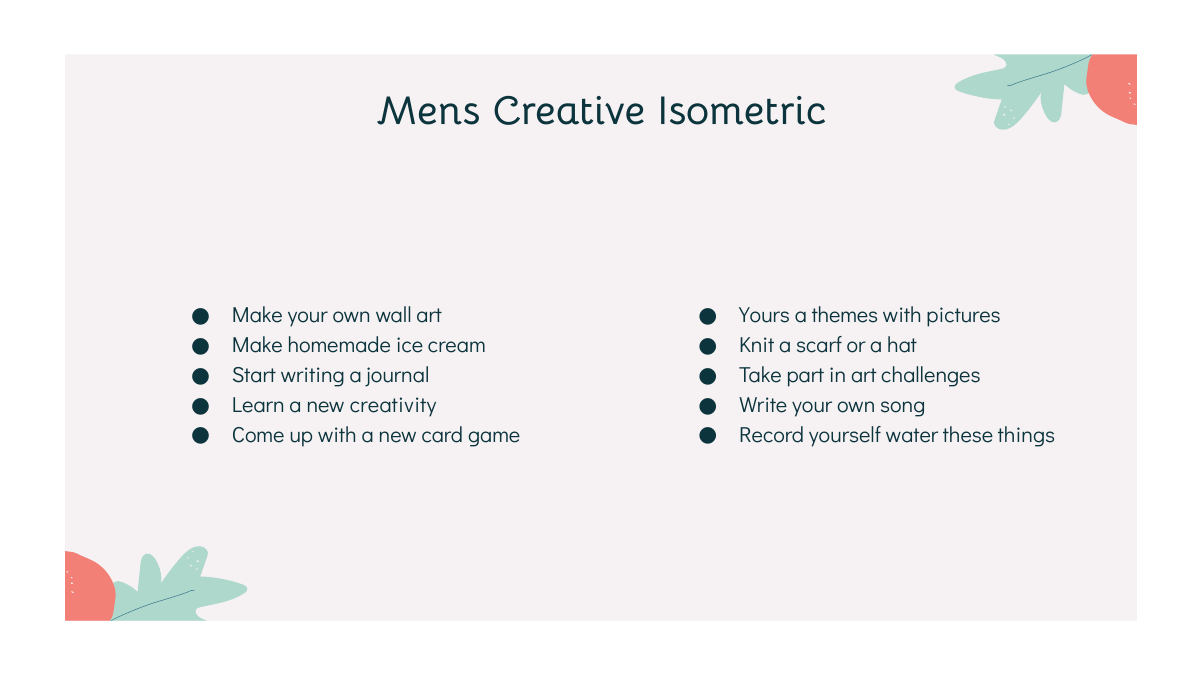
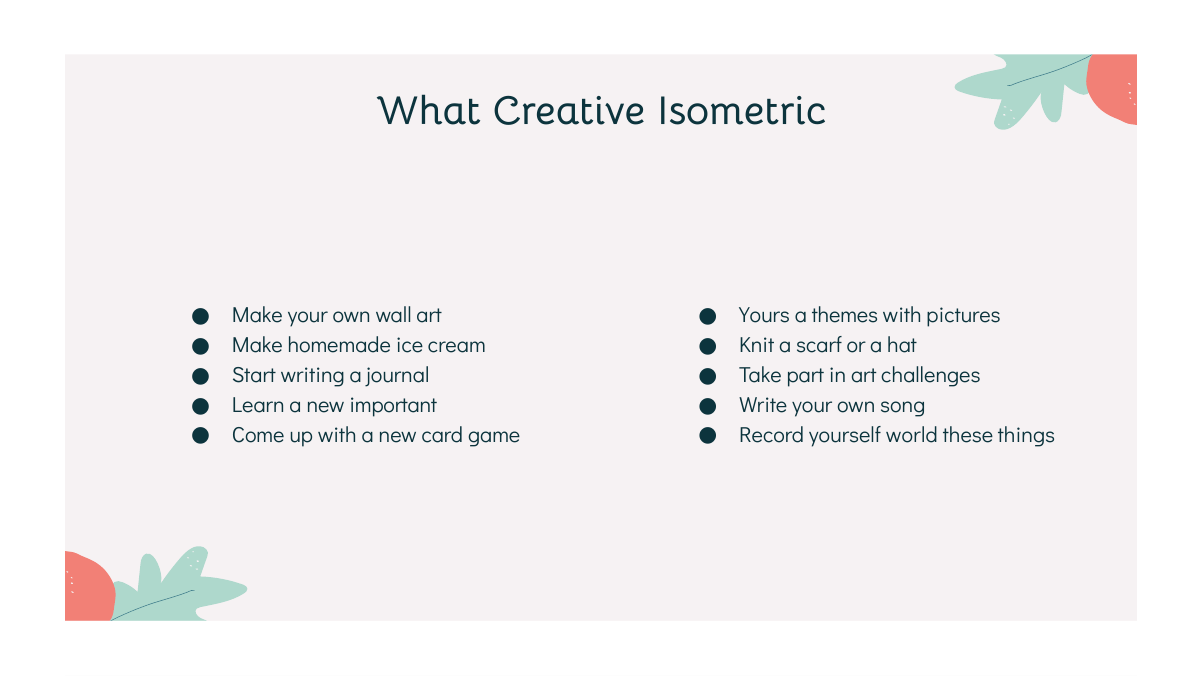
Mens: Mens -> What
creativity: creativity -> important
water: water -> world
